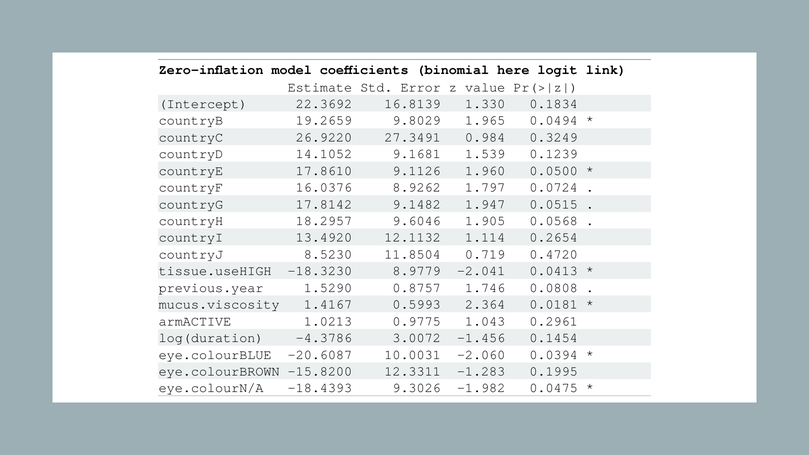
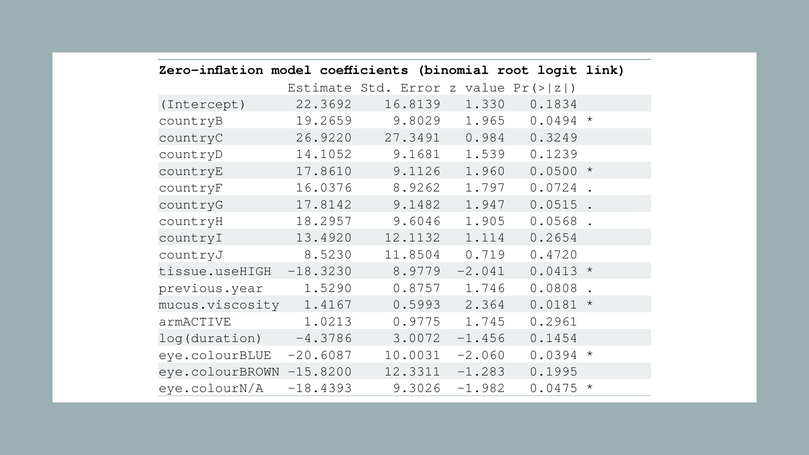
here: here -> root
1.043: 1.043 -> 1.745
